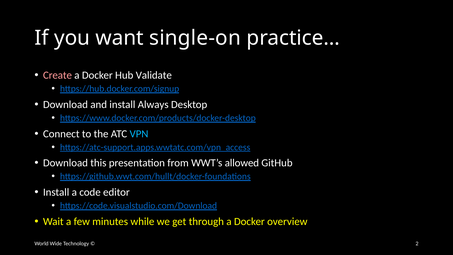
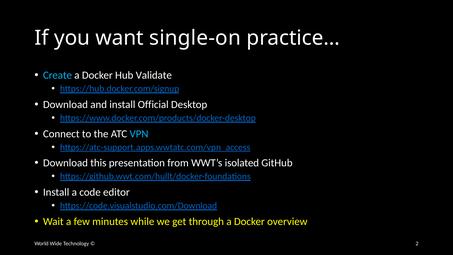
Create colour: pink -> light blue
Always: Always -> Official
allowed: allowed -> isolated
